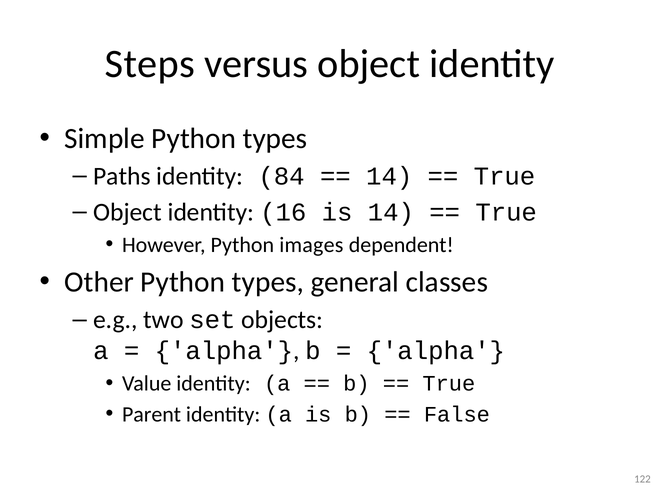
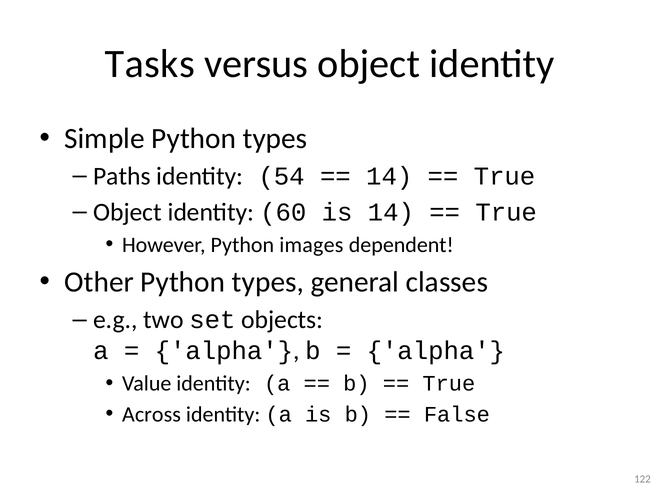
Steps: Steps -> Tasks
84: 84 -> 54
16: 16 -> 60
Parent: Parent -> Across
